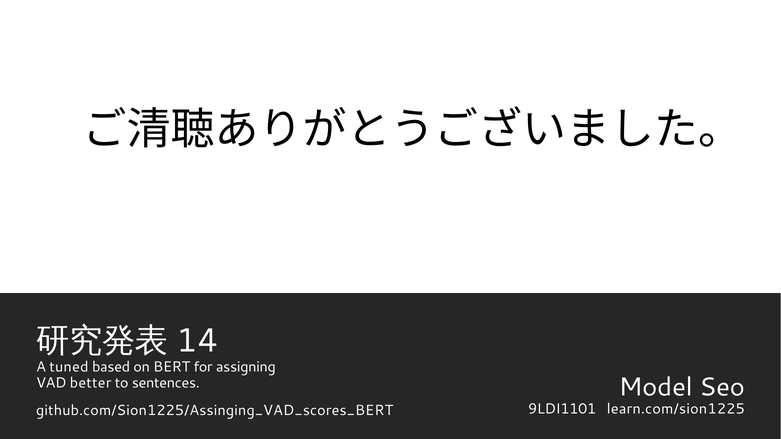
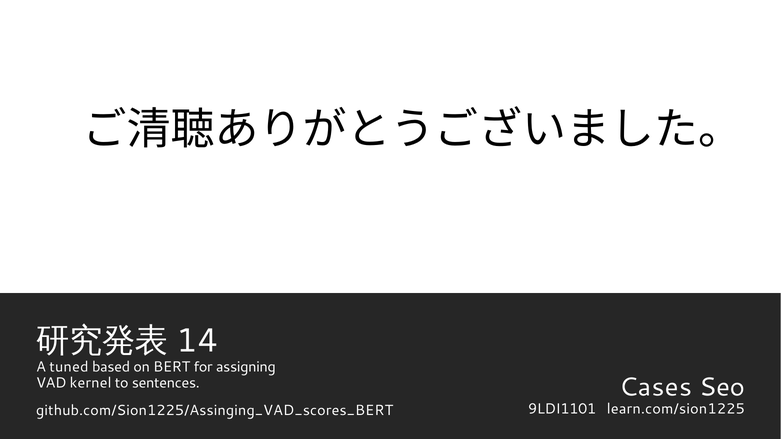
better: better -> kernel
Model: Model -> Cases
